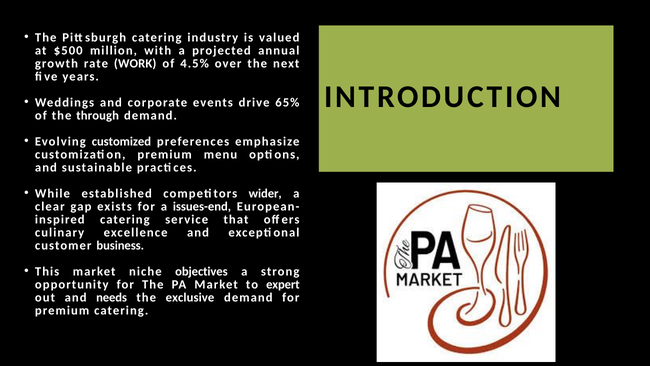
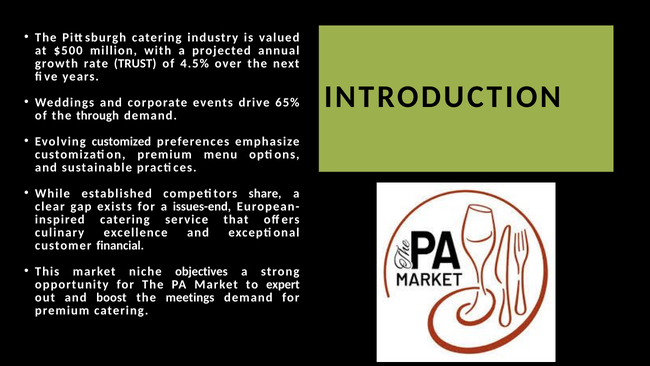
WORK: WORK -> TRUST
wider: wider -> share
business: business -> financial
needs: needs -> boost
exclusive: exclusive -> meetings
